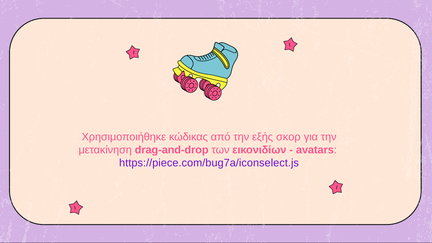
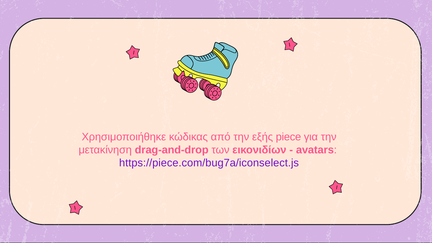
σκορ: σκορ -> piece
